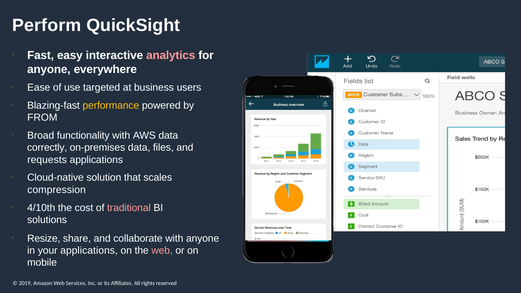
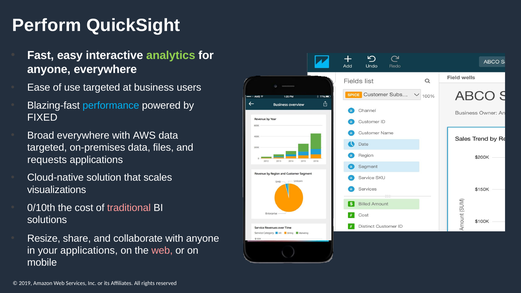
analytics colour: pink -> light green
performance colour: yellow -> light blue
FROM: FROM -> FIXED
Broad functionality: functionality -> everywhere
correctly at (47, 148): correctly -> targeted
compression: compression -> visualizations
4/10th: 4/10th -> 0/10th
